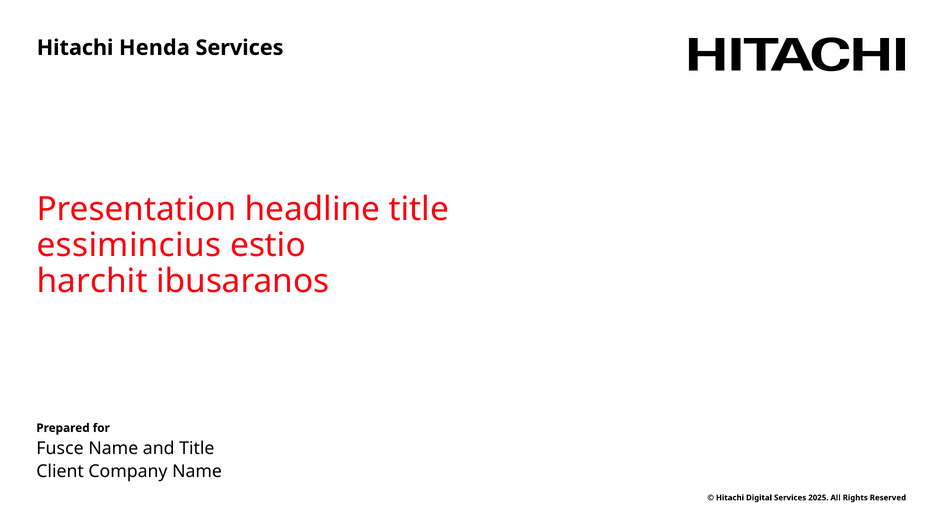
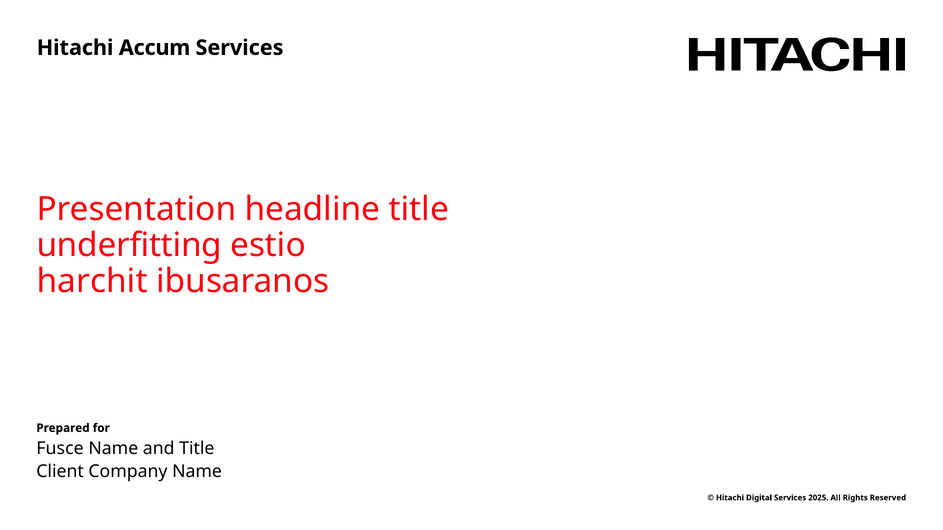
Henda: Henda -> Accum
essimincius: essimincius -> underfitting
